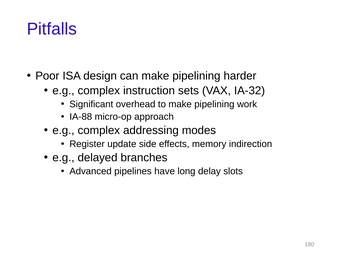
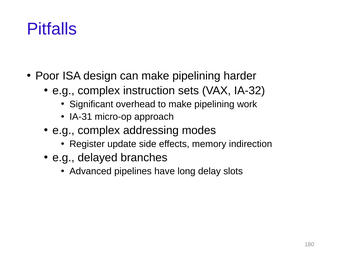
IA-88: IA-88 -> IA-31
